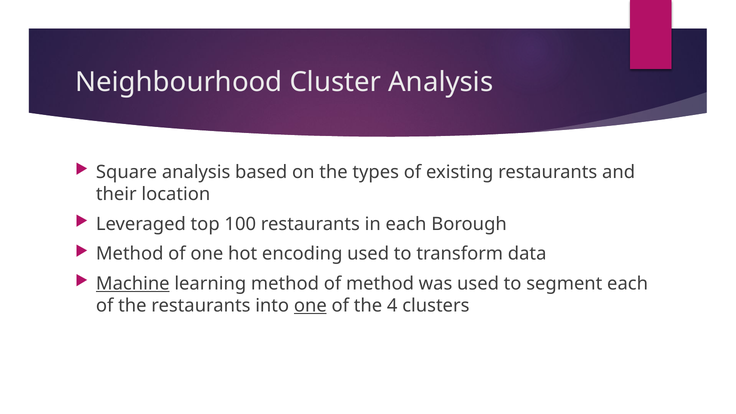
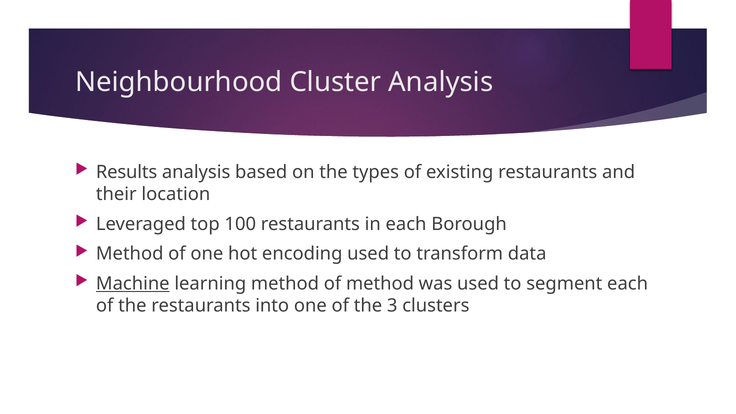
Square: Square -> Results
one at (310, 306) underline: present -> none
4: 4 -> 3
